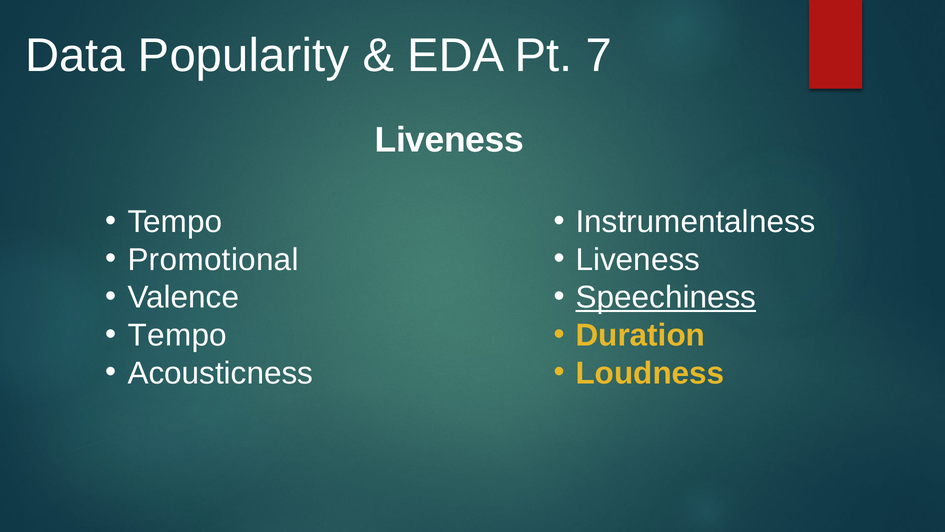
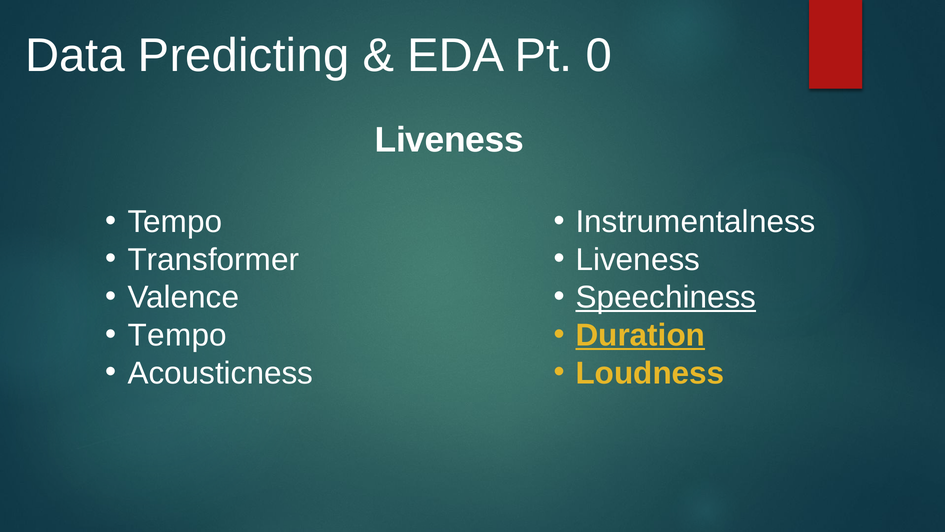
Popularity: Popularity -> Predicting
7: 7 -> 0
Promotional: Promotional -> Transformer
Duration underline: none -> present
